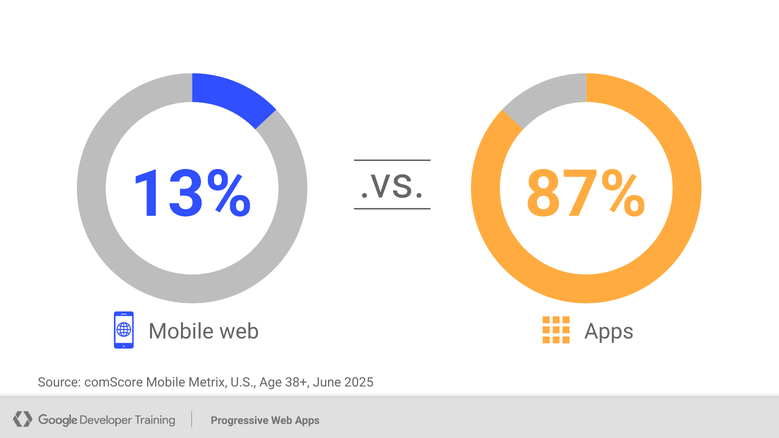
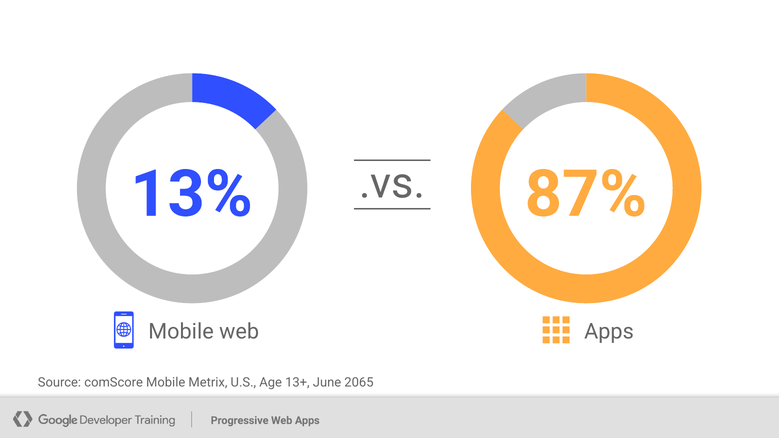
38+: 38+ -> 13+
2025: 2025 -> 2065
